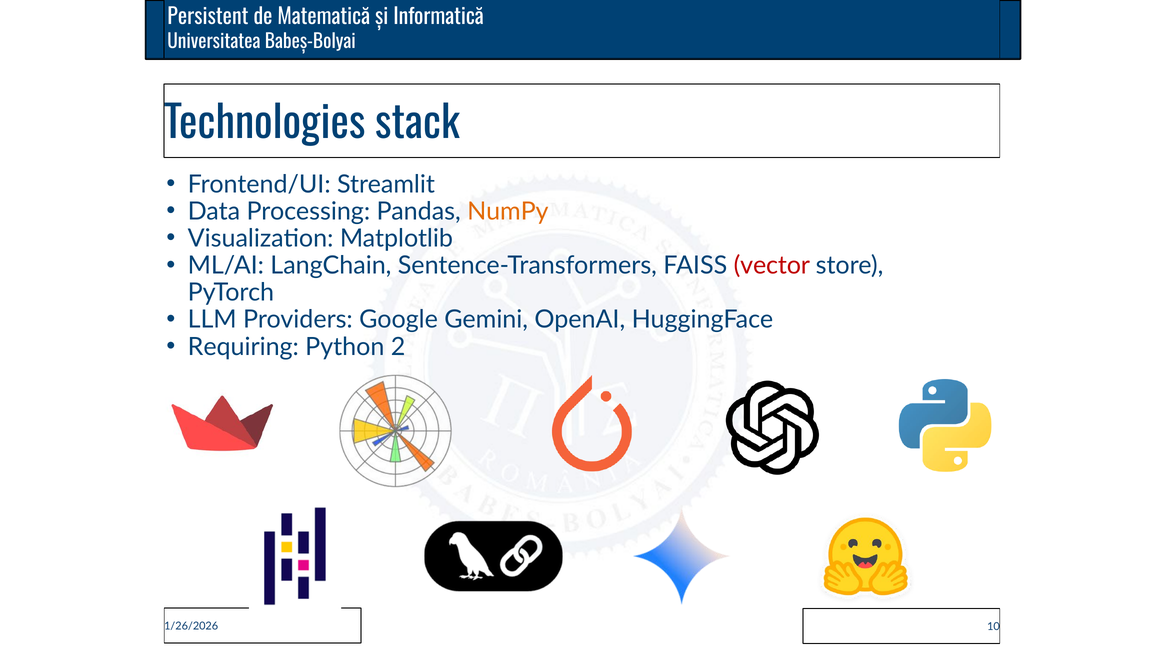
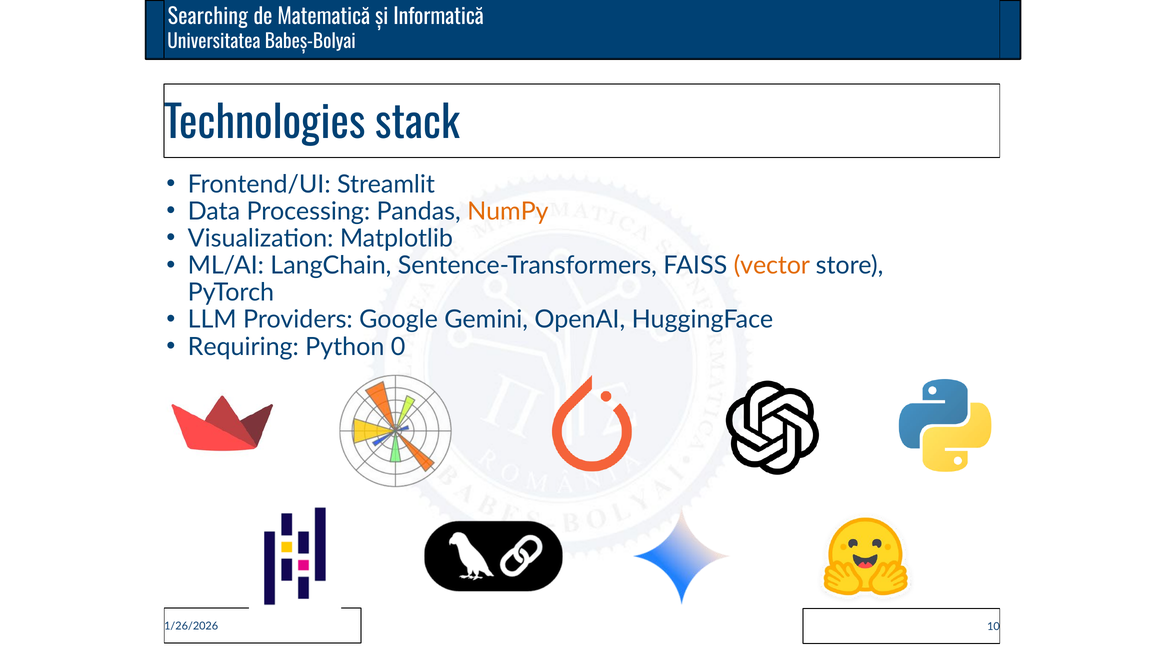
Persistent: Persistent -> Searching
vector colour: red -> orange
2: 2 -> 0
